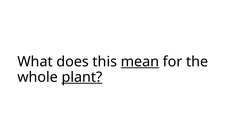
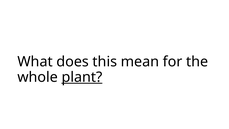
mean underline: present -> none
